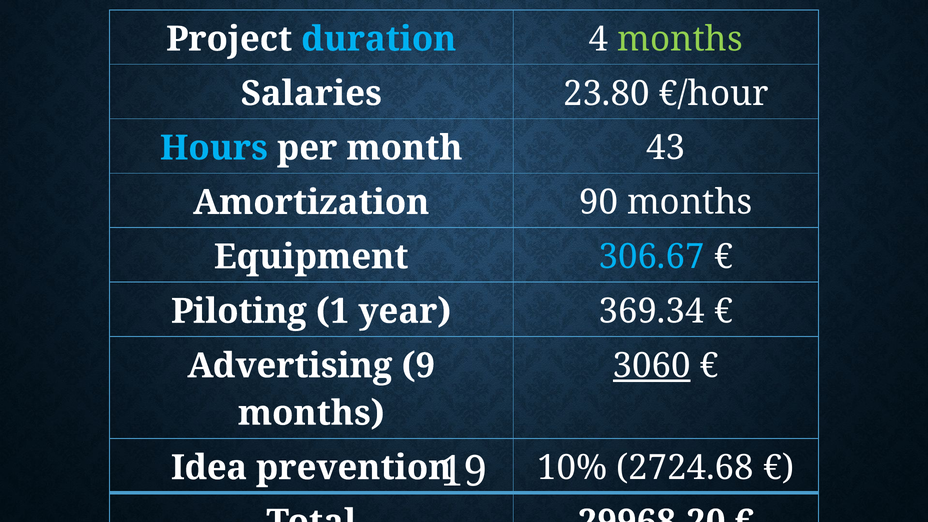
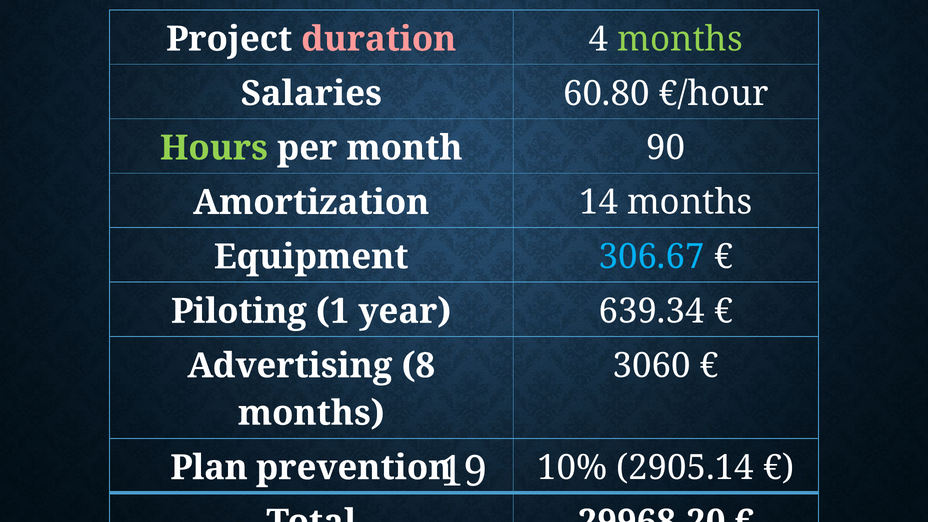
duration colour: light blue -> pink
23.80: 23.80 -> 60.80
Hours colour: light blue -> light green
43: 43 -> 90
90: 90 -> 14
369.34: 369.34 -> 639.34
9: 9 -> 8
3060 underline: present -> none
Idea: Idea -> Plan
2724.68: 2724.68 -> 2905.14
